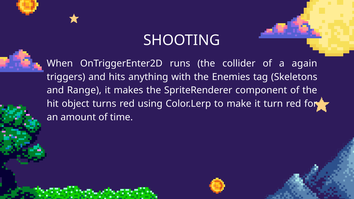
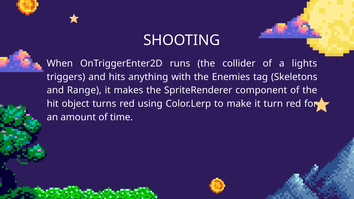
again: again -> lights
